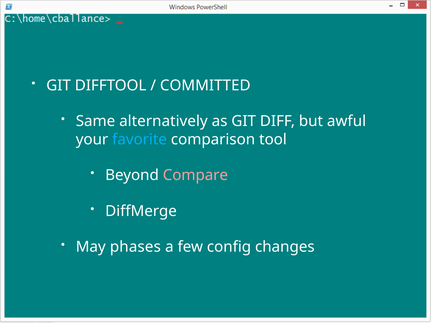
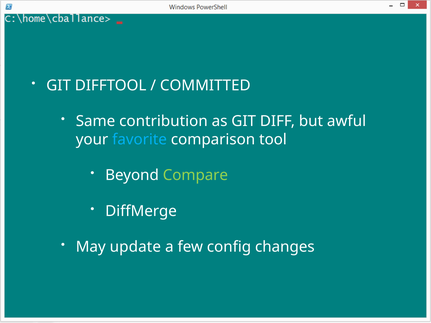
alternatively: alternatively -> contribution
Compare colour: pink -> light green
phases: phases -> update
